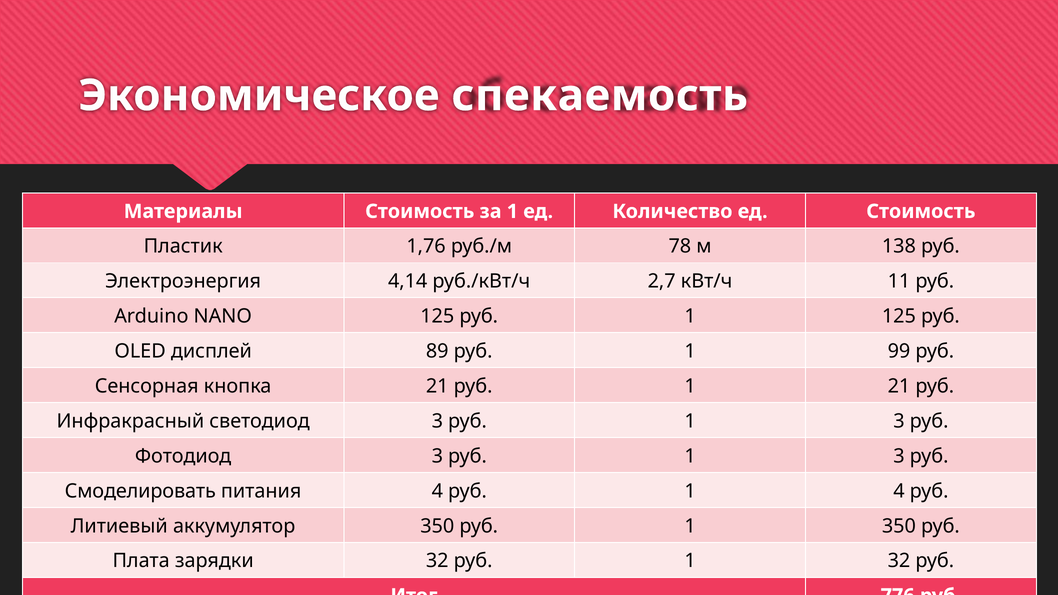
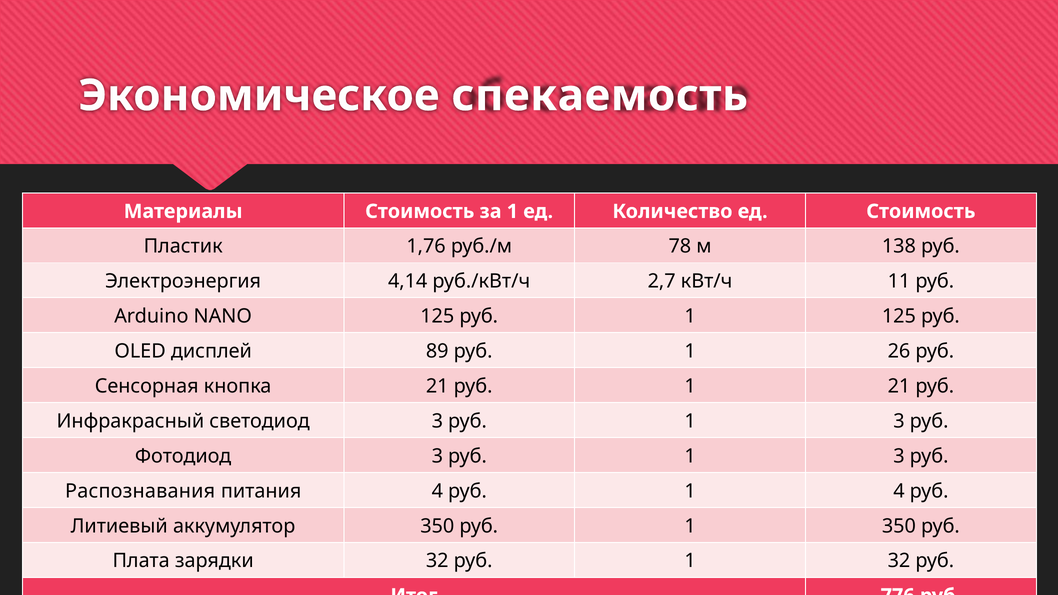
99: 99 -> 26
Смоделировать: Смоделировать -> Распознавания
